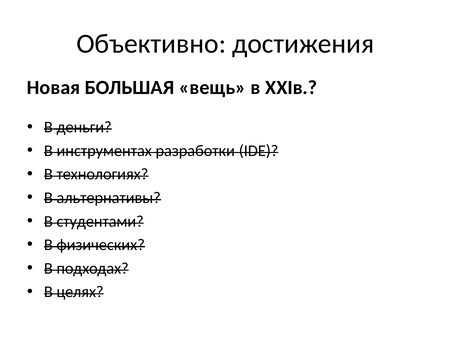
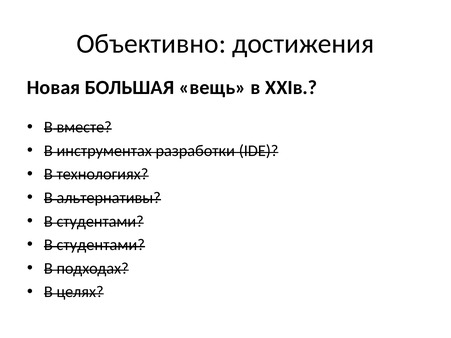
деньги: деньги -> вместе
физических at (101, 245): физических -> студентами
